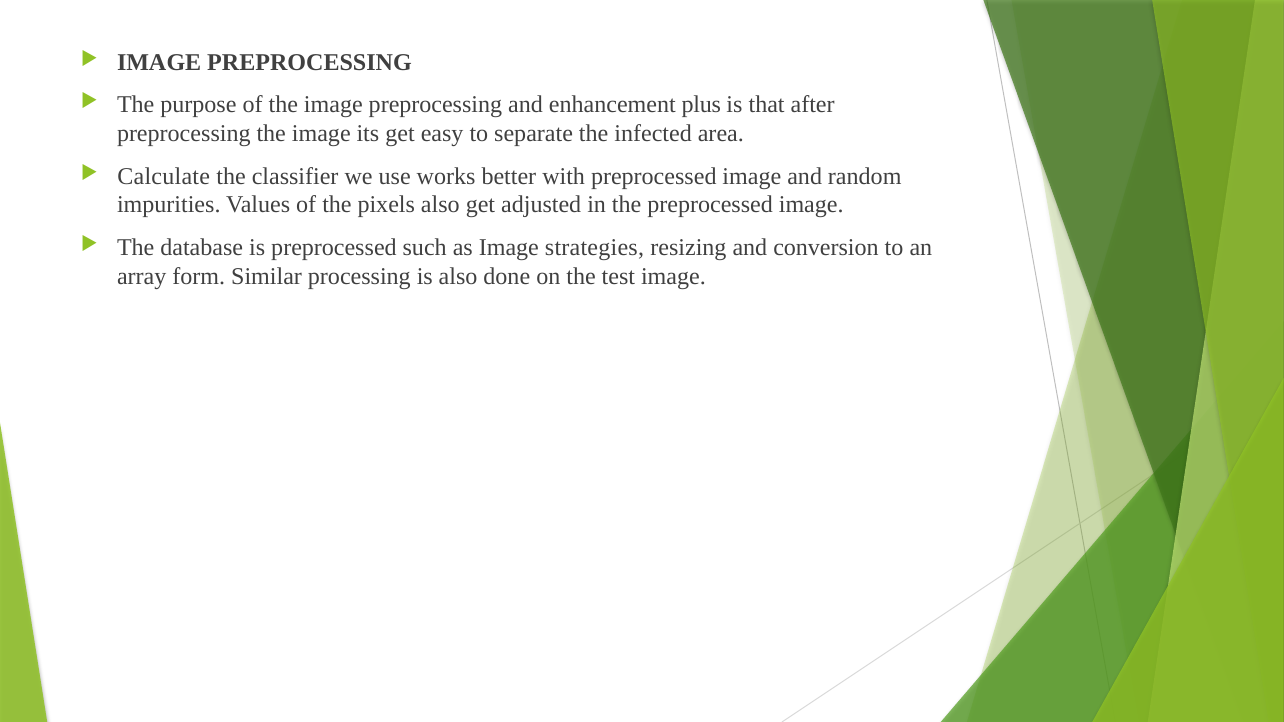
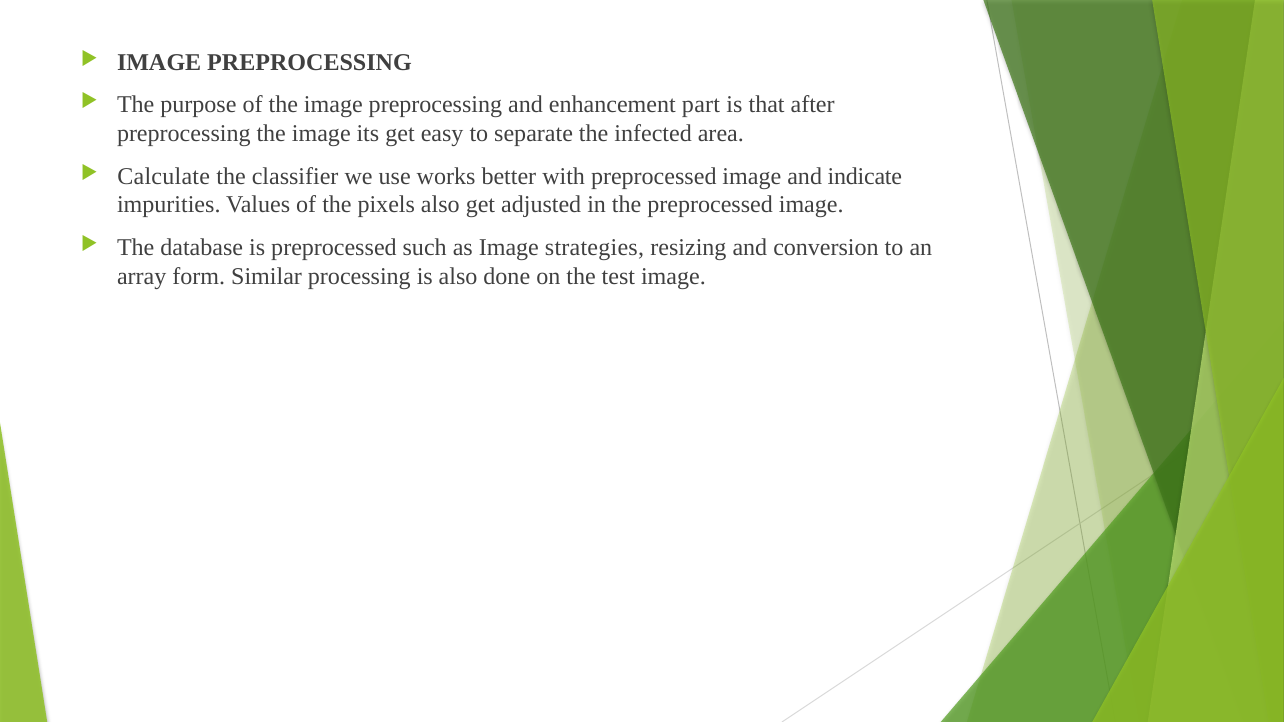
plus: plus -> part
random: random -> indicate
